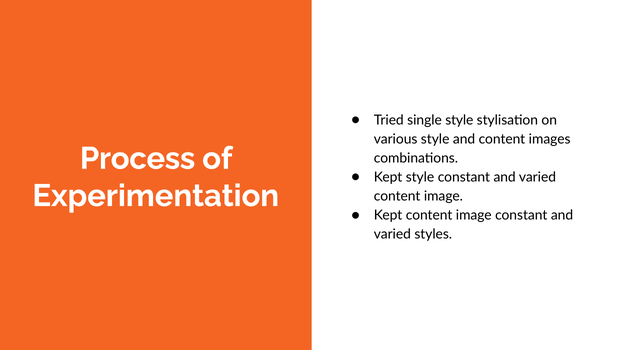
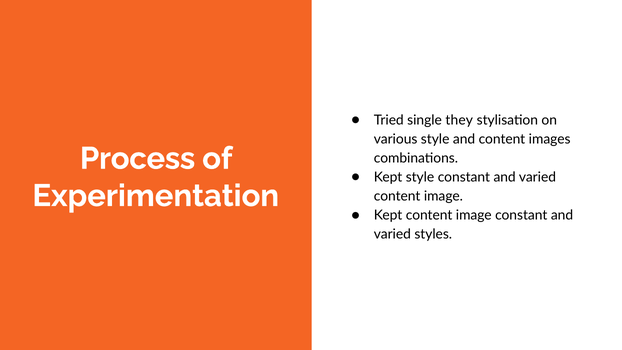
single style: style -> they
